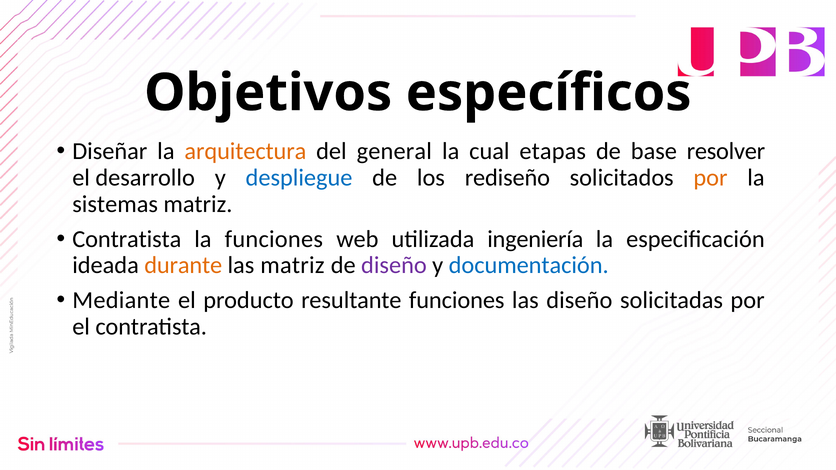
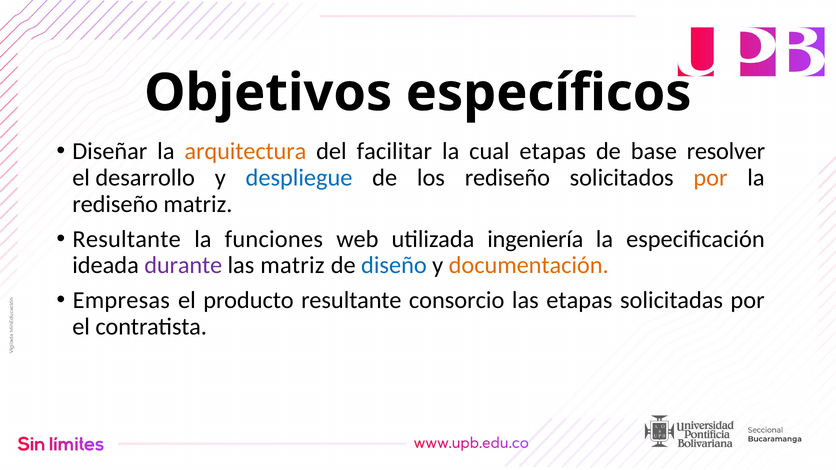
general: general -> facilitar
sistemas at (115, 204): sistemas -> rediseño
Contratista at (127, 239): Contratista -> Resultante
durante colour: orange -> purple
diseño at (394, 266) colour: purple -> blue
documentación colour: blue -> orange
Mediante: Mediante -> Empresas
resultante funciones: funciones -> consorcio
las diseño: diseño -> etapas
